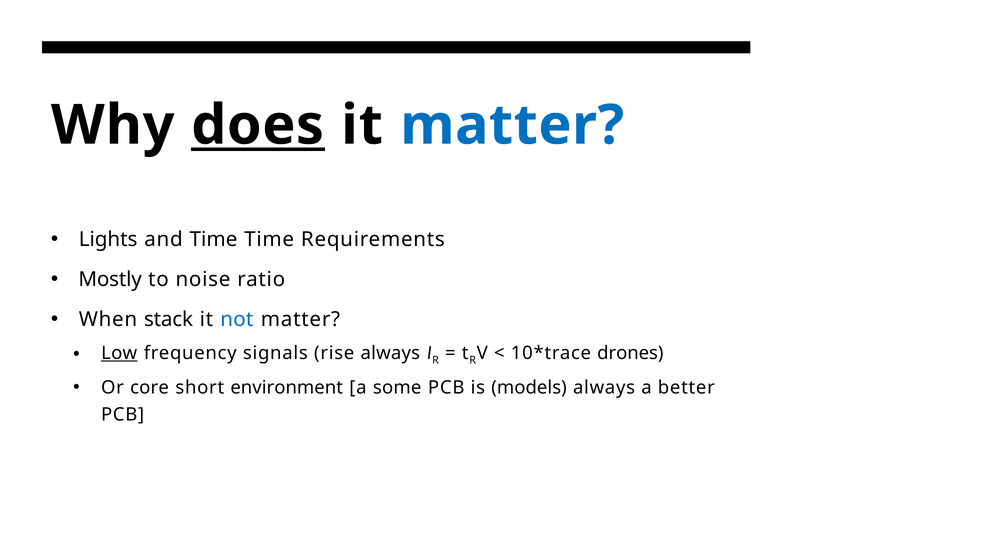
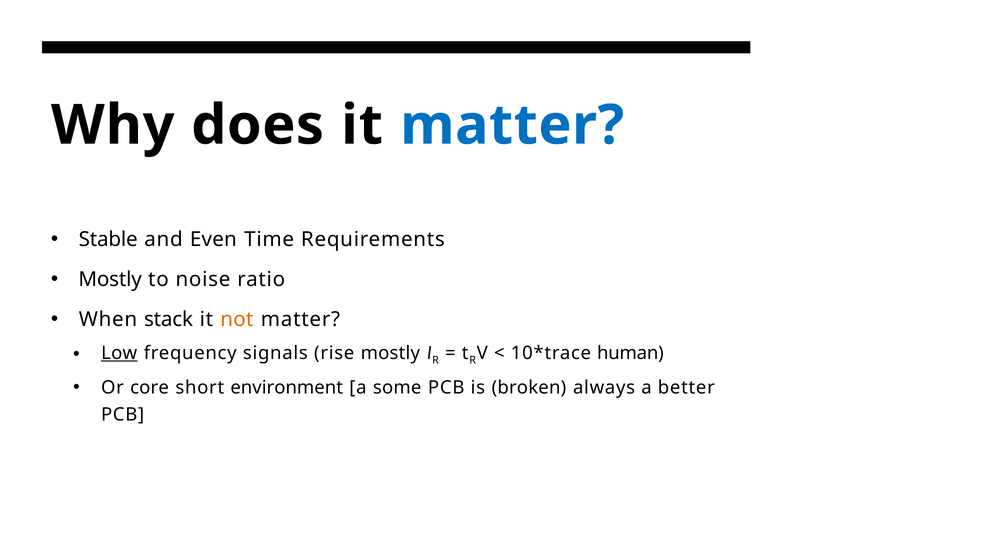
does underline: present -> none
Lights: Lights -> Stable
and Time: Time -> Even
not colour: blue -> orange
rise always: always -> mostly
drones: drones -> human
models: models -> broken
